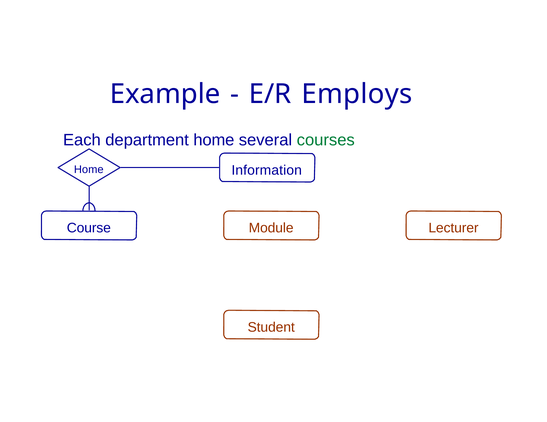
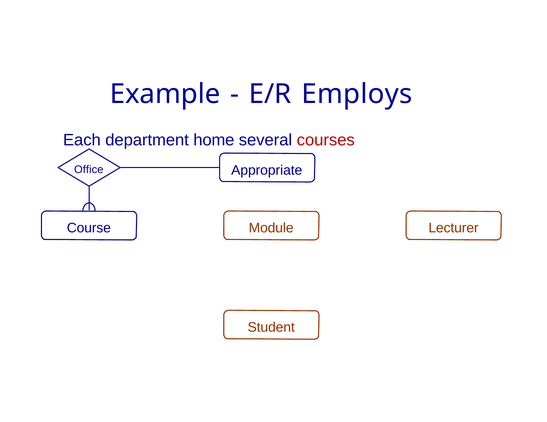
courses colour: green -> red
Information: Information -> Appropriate
Home at (89, 170): Home -> Office
